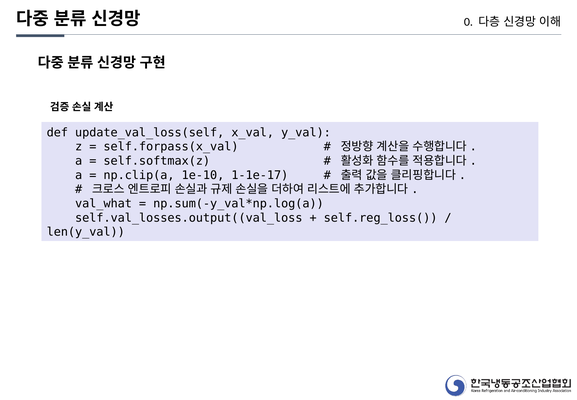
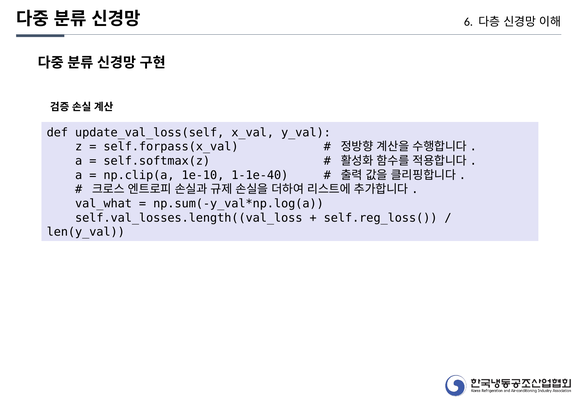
0: 0 -> 6
1-1e-17: 1-1e-17 -> 1-1e-40
self.val_losses.output((val_loss: self.val_losses.output((val_loss -> self.val_losses.length((val_loss
